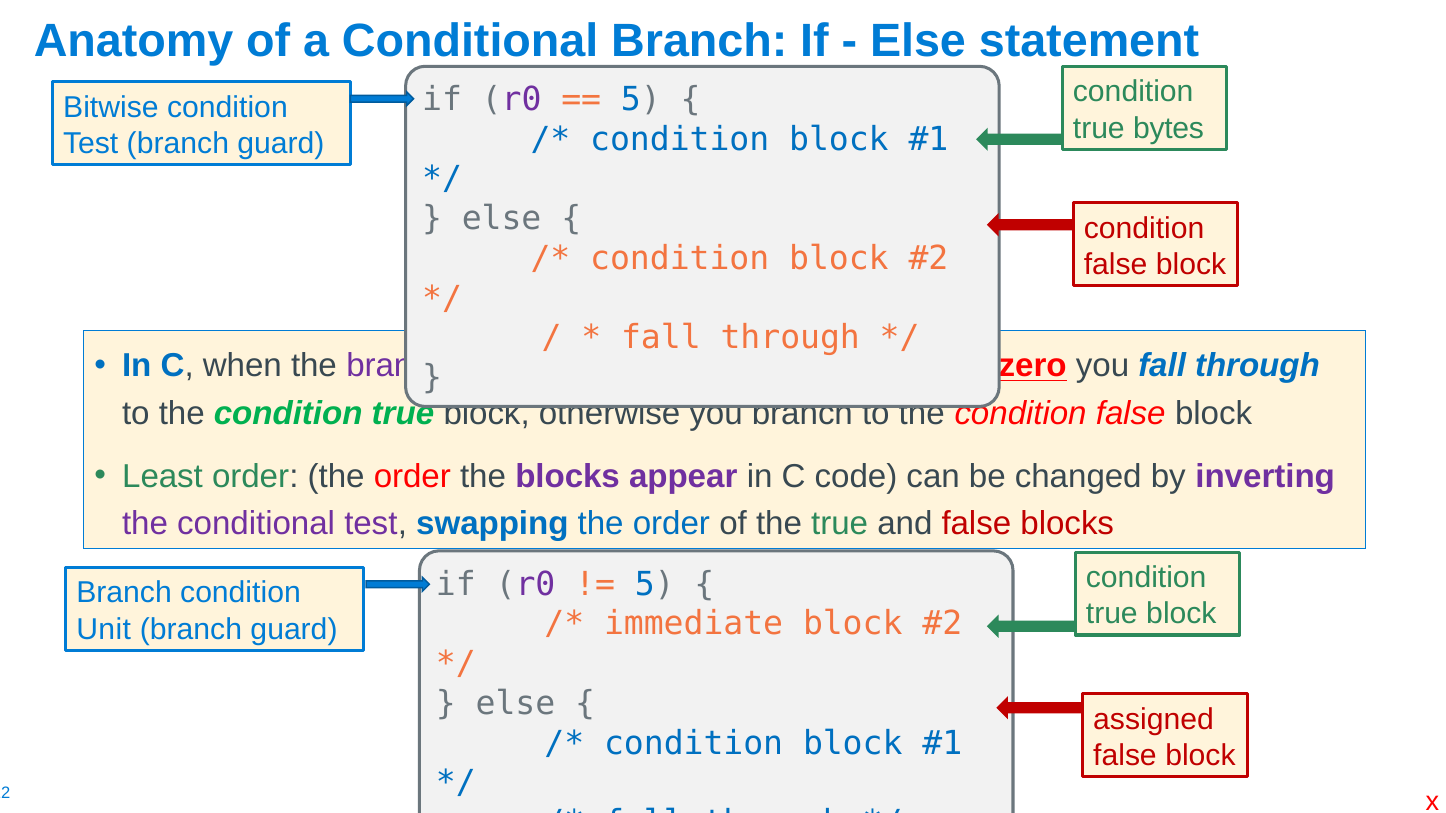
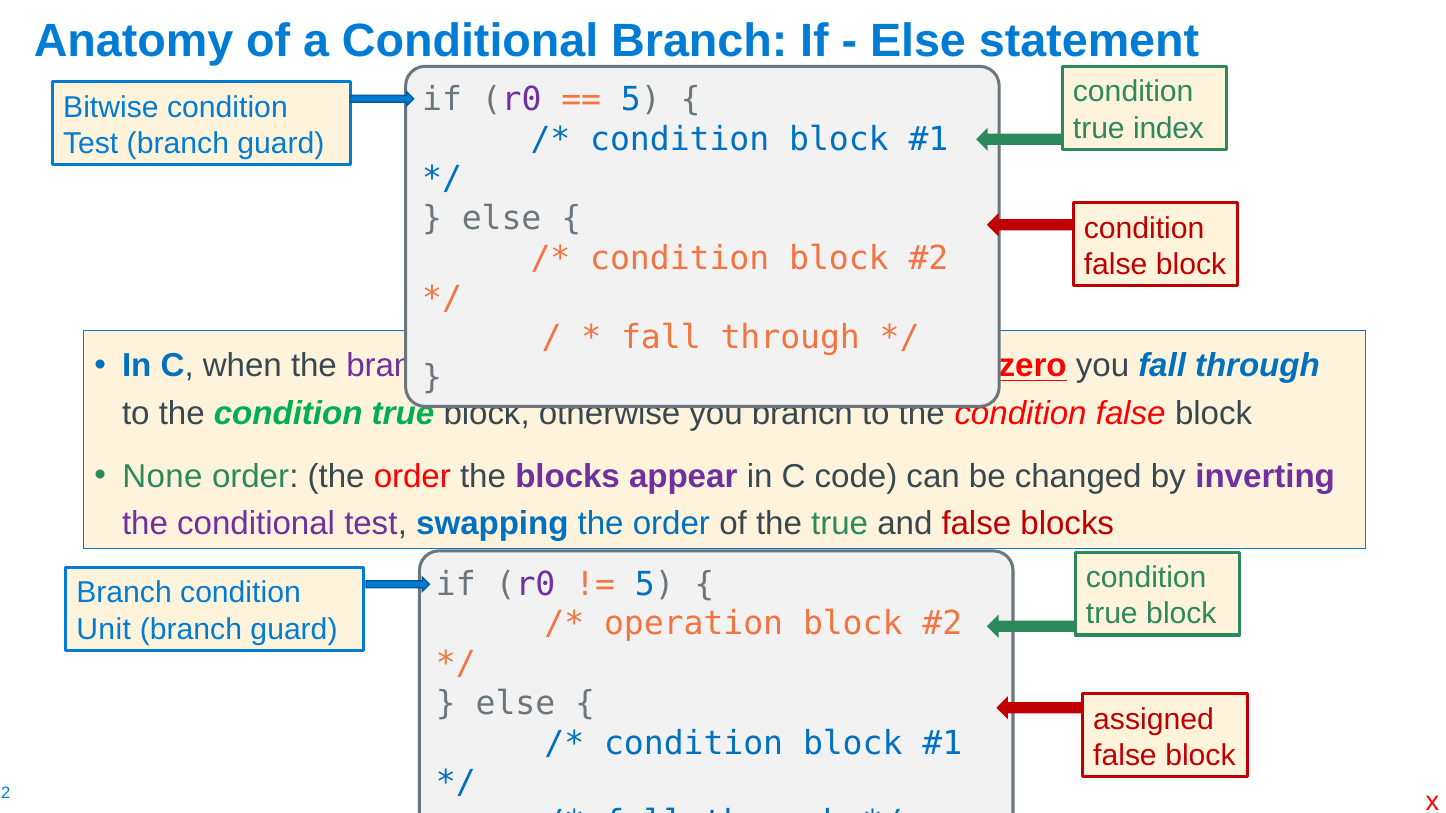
bytes: bytes -> index
Least: Least -> None
immediate: immediate -> operation
